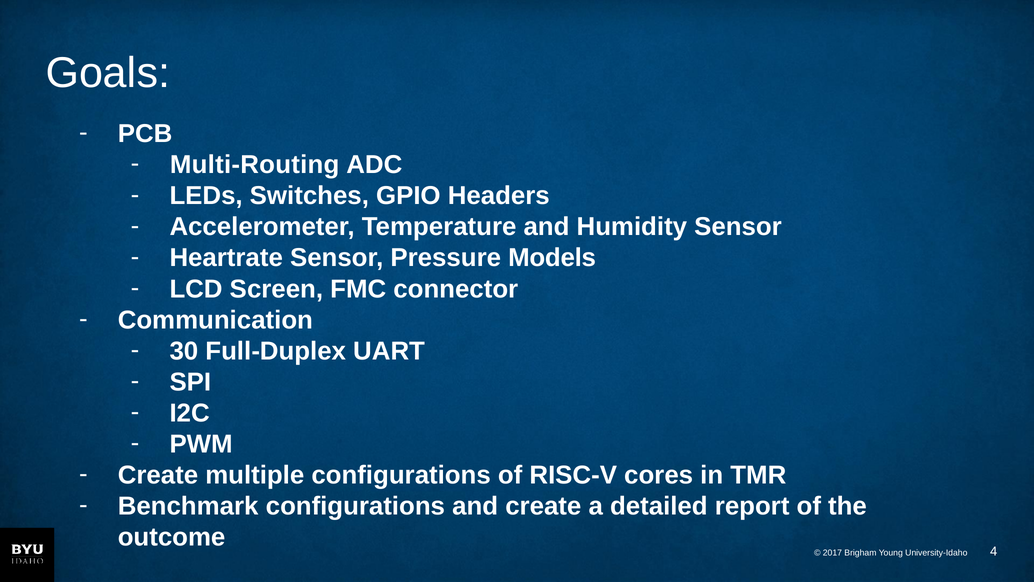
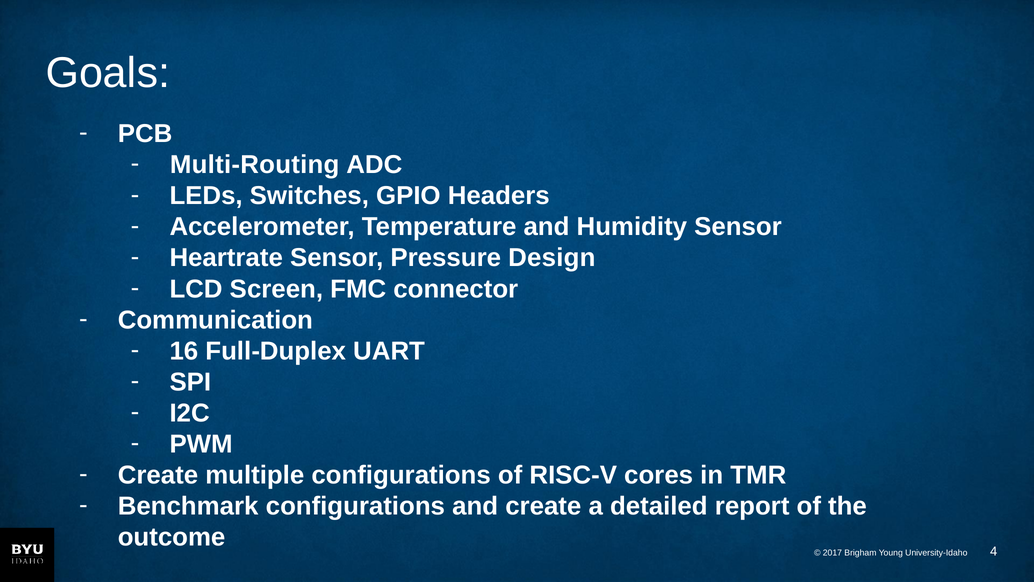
Models: Models -> Design
30: 30 -> 16
